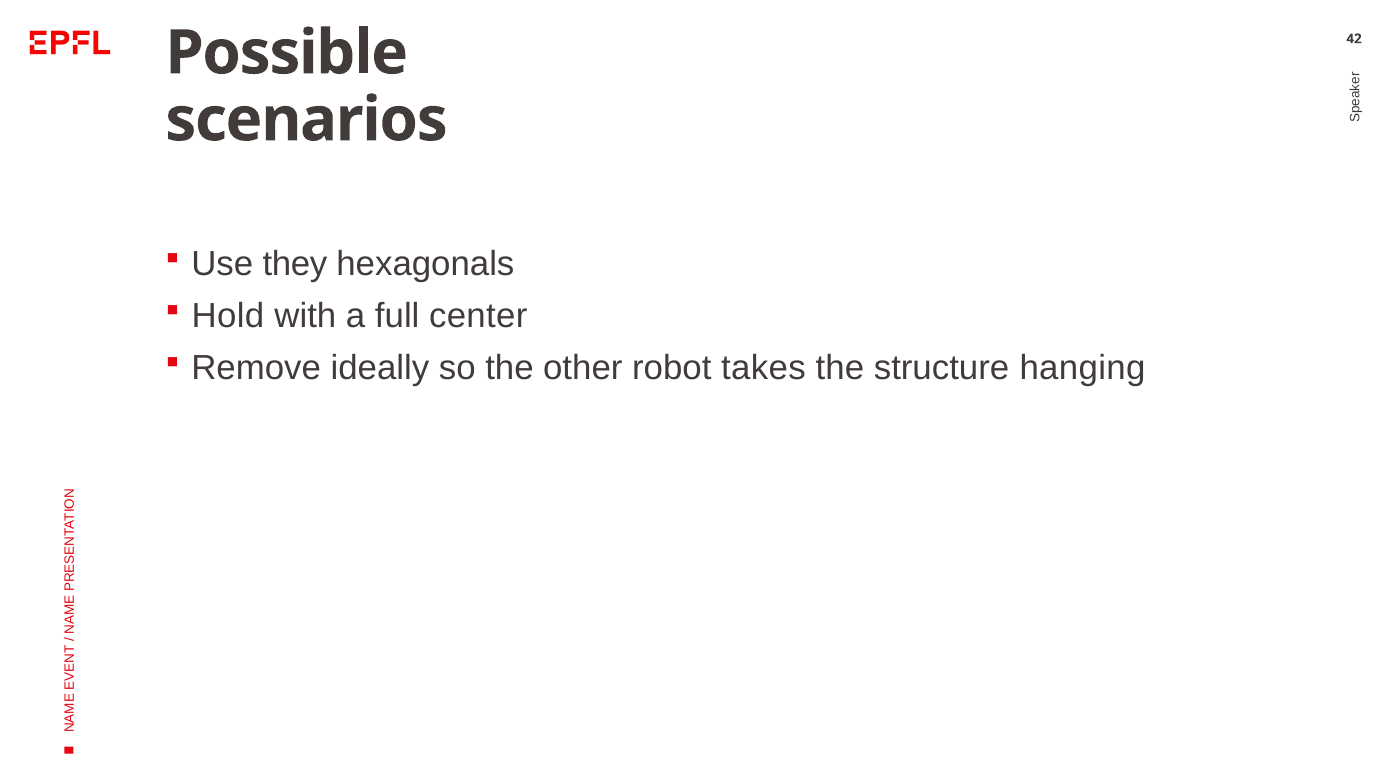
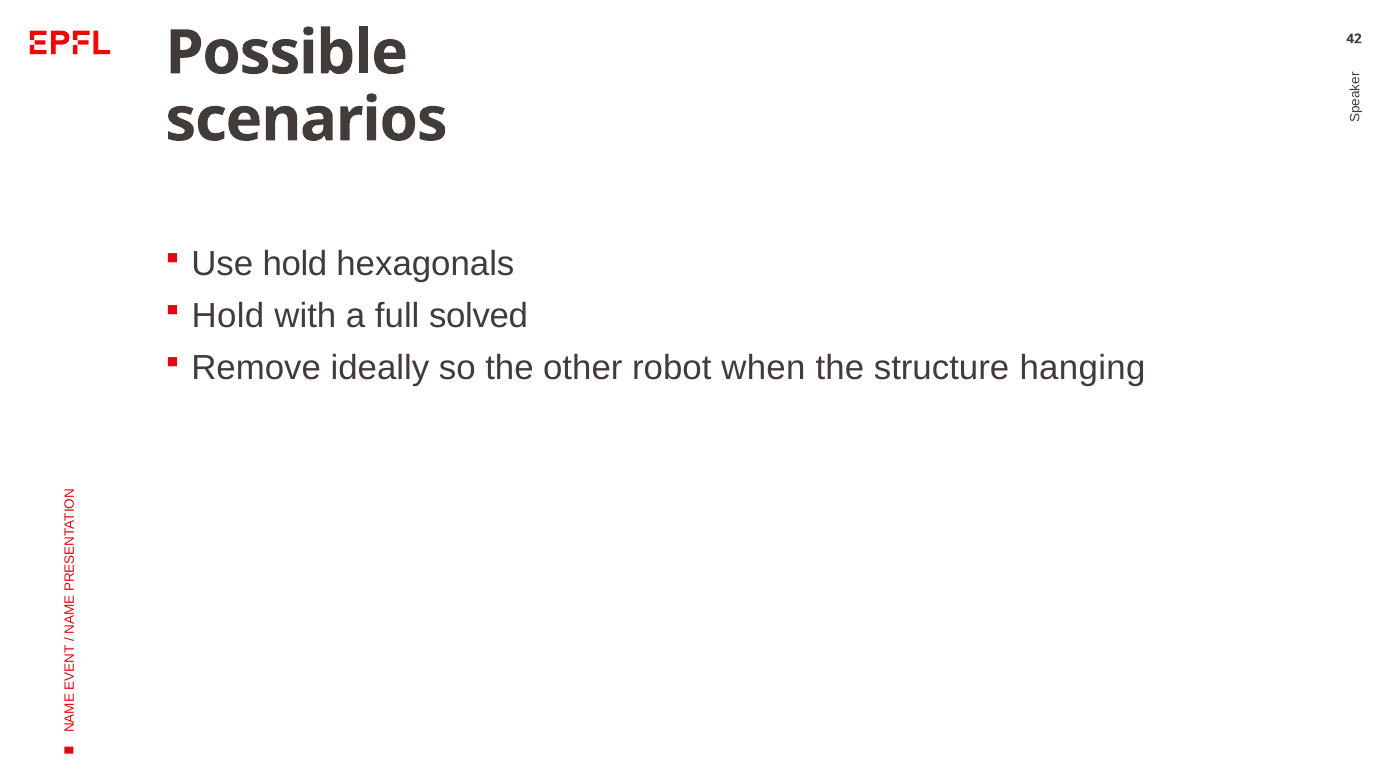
Use they: they -> hold
center: center -> solved
takes: takes -> when
